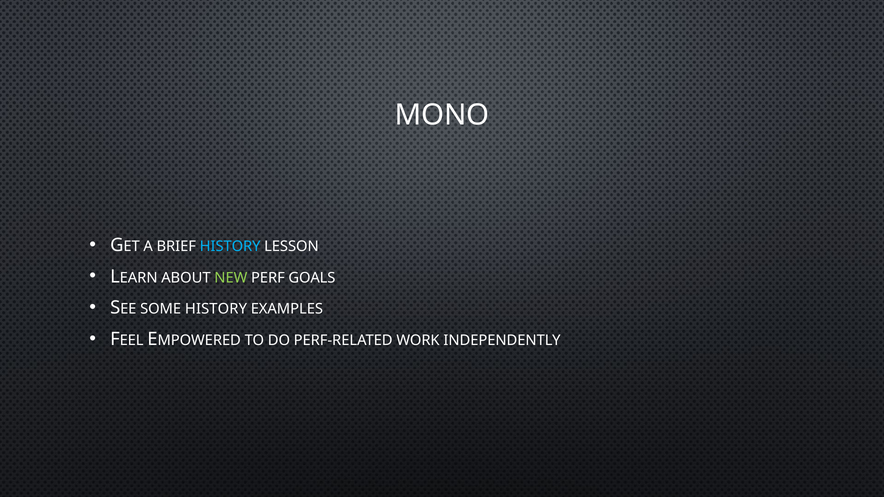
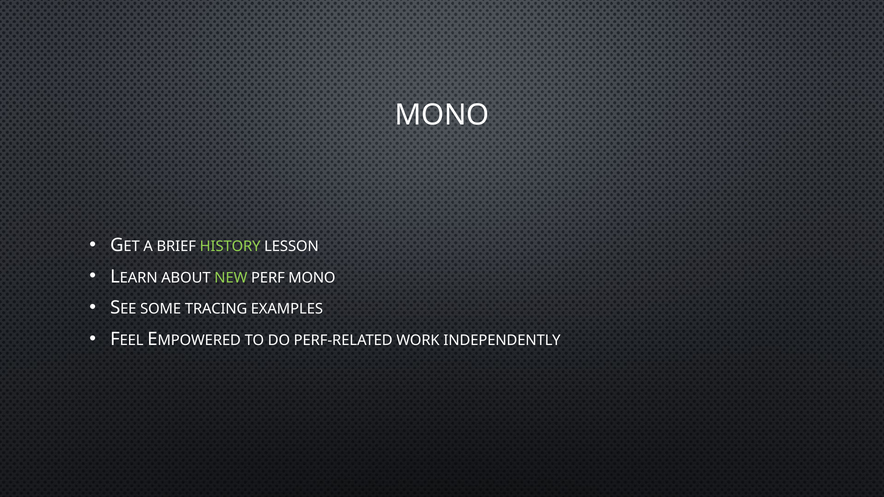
HISTORY at (230, 246) colour: light blue -> light green
PERF GOALS: GOALS -> MONO
SOME HISTORY: HISTORY -> TRACING
